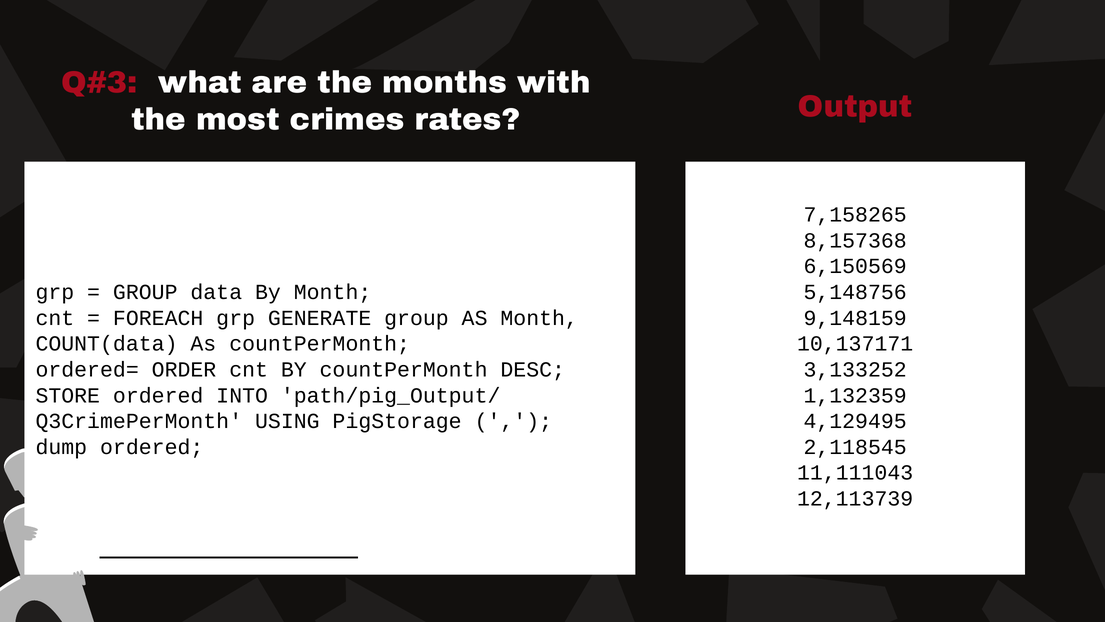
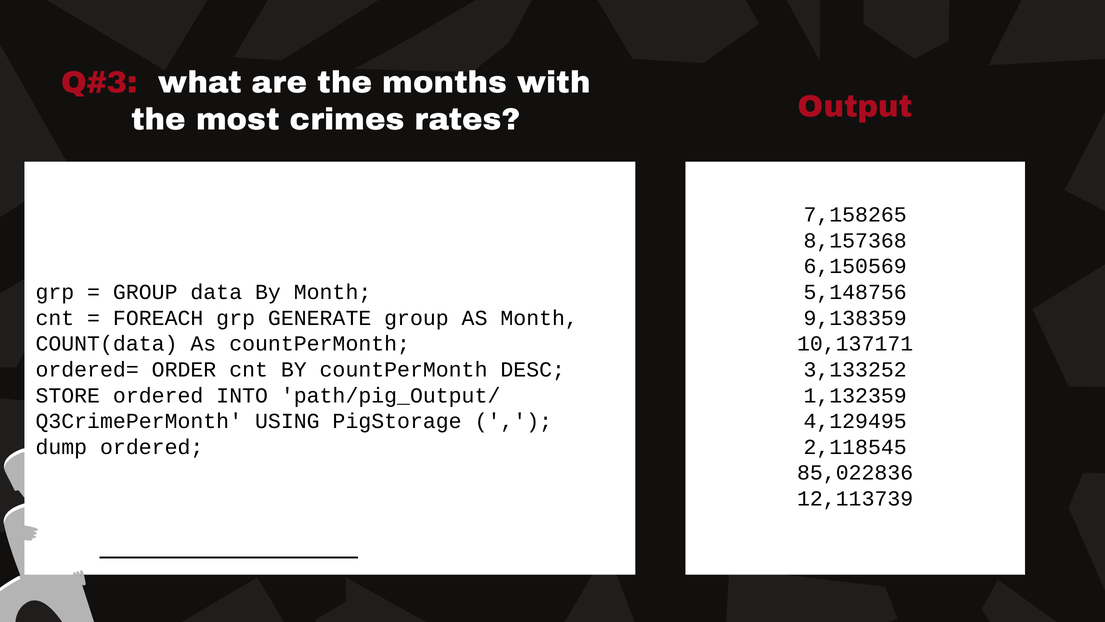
9,148159: 9,148159 -> 9,138359
11,111043: 11,111043 -> 85,022836
